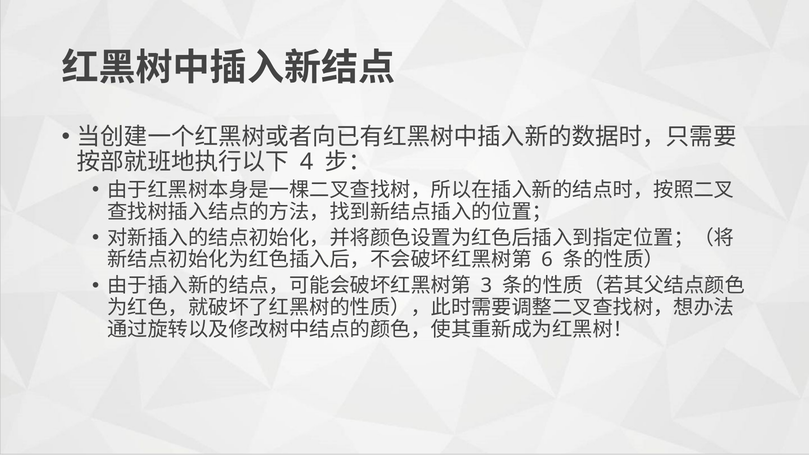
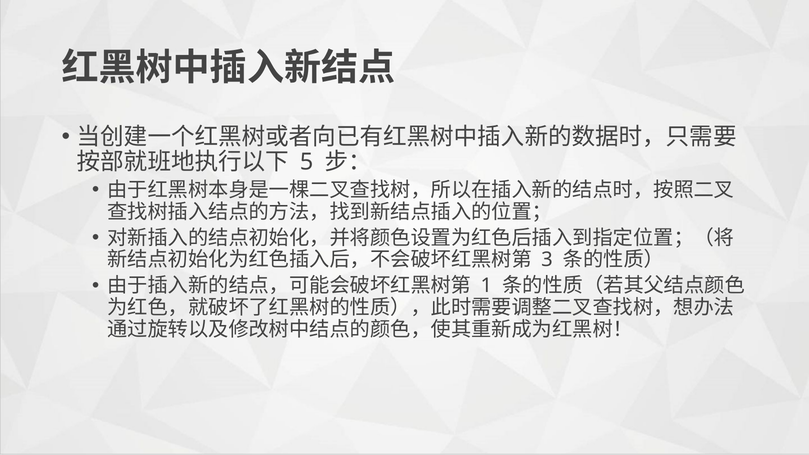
4: 4 -> 5
6: 6 -> 3
3: 3 -> 1
